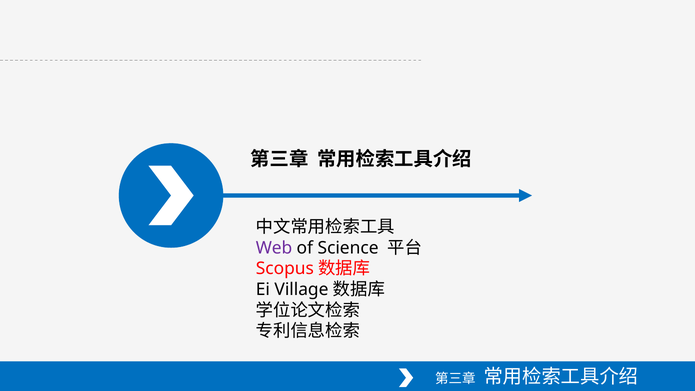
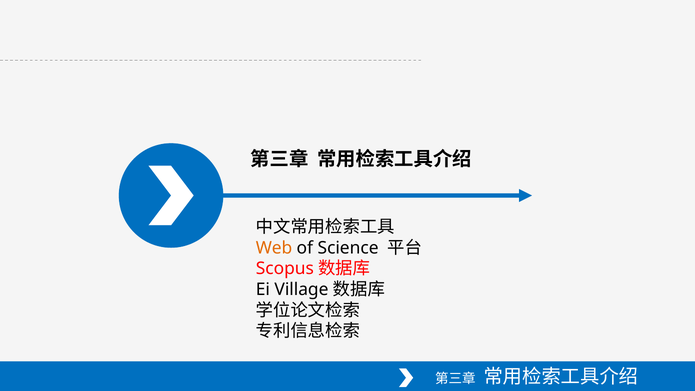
Web colour: purple -> orange
